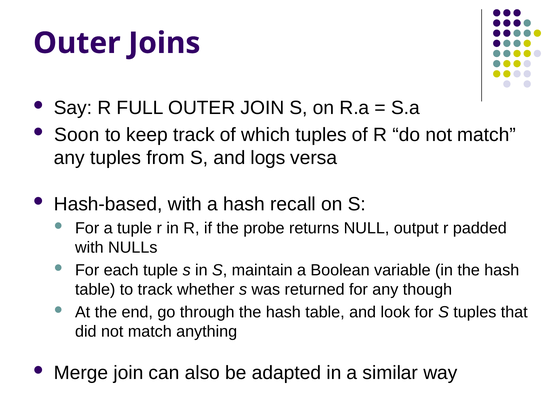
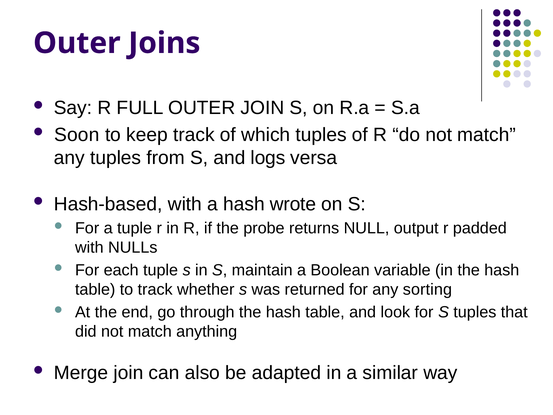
recall: recall -> wrote
though: though -> sorting
